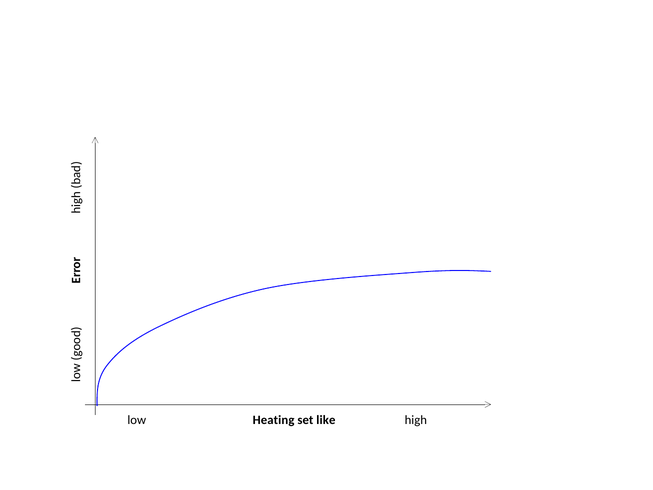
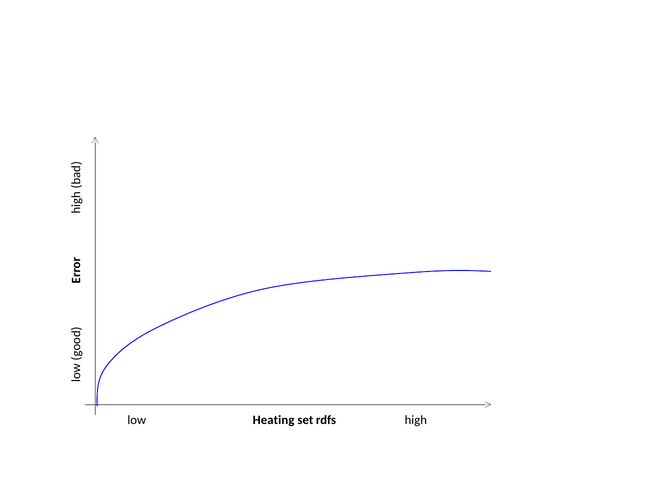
like: like -> rdfs
